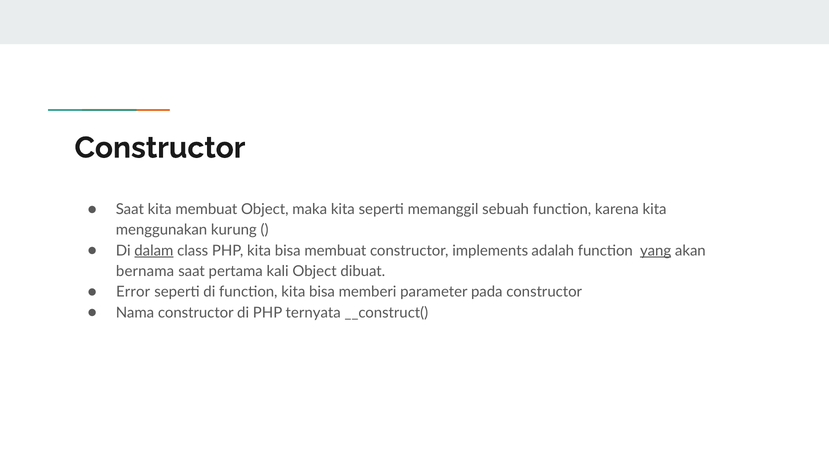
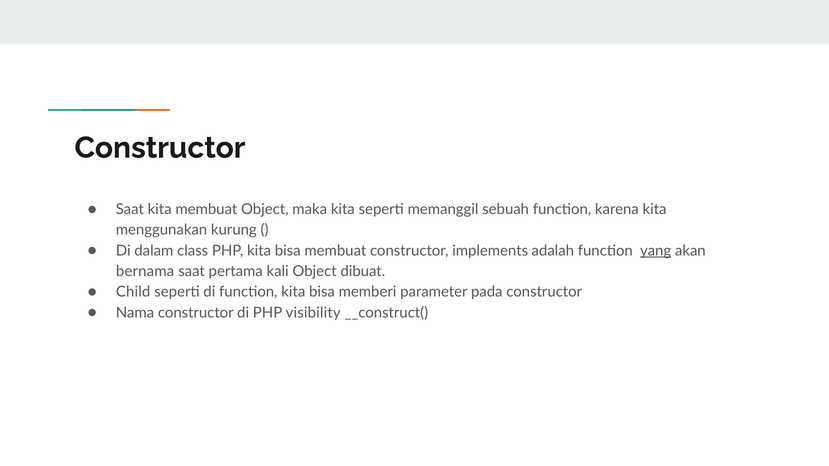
dalam underline: present -> none
Error: Error -> Child
ternyata: ternyata -> visibility
